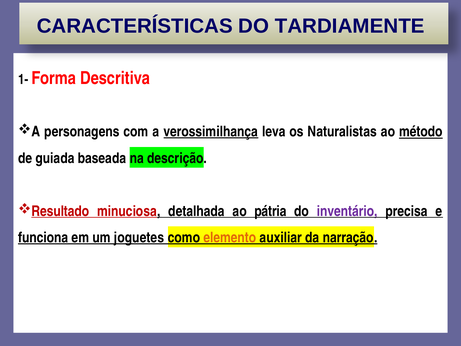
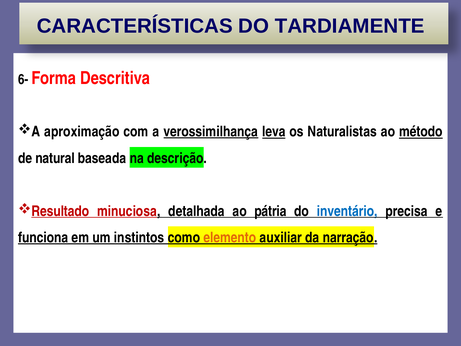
1-: 1- -> 6-
personagens: personagens -> aproximação
leva underline: none -> present
guiada: guiada -> natural
inventário colour: purple -> blue
joguetes: joguetes -> instintos
